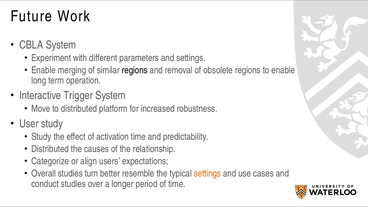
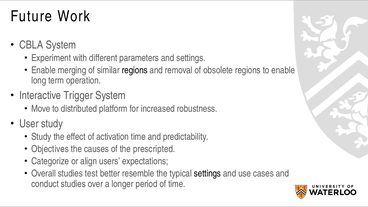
Distributed at (50, 149): Distributed -> Objectives
relationship: relationship -> prescripted
turn: turn -> test
settings at (207, 174) colour: orange -> black
